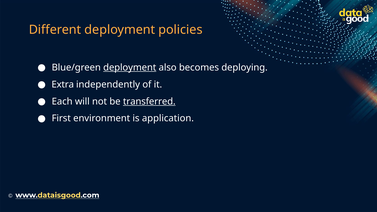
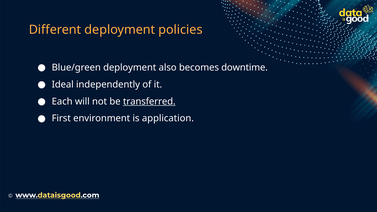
deployment at (130, 68) underline: present -> none
deploying: deploying -> downtime
Extra: Extra -> Ideal
